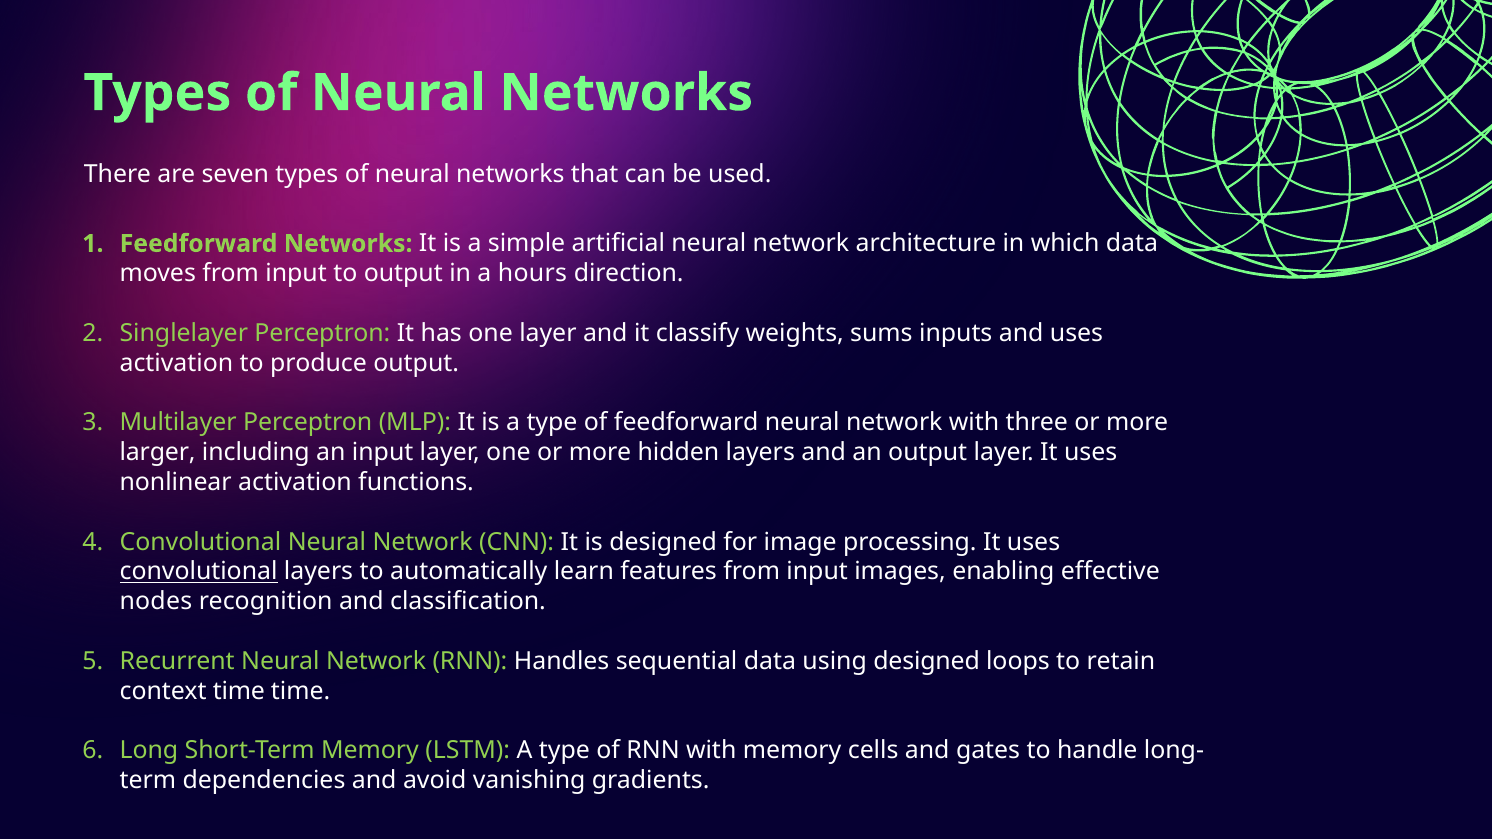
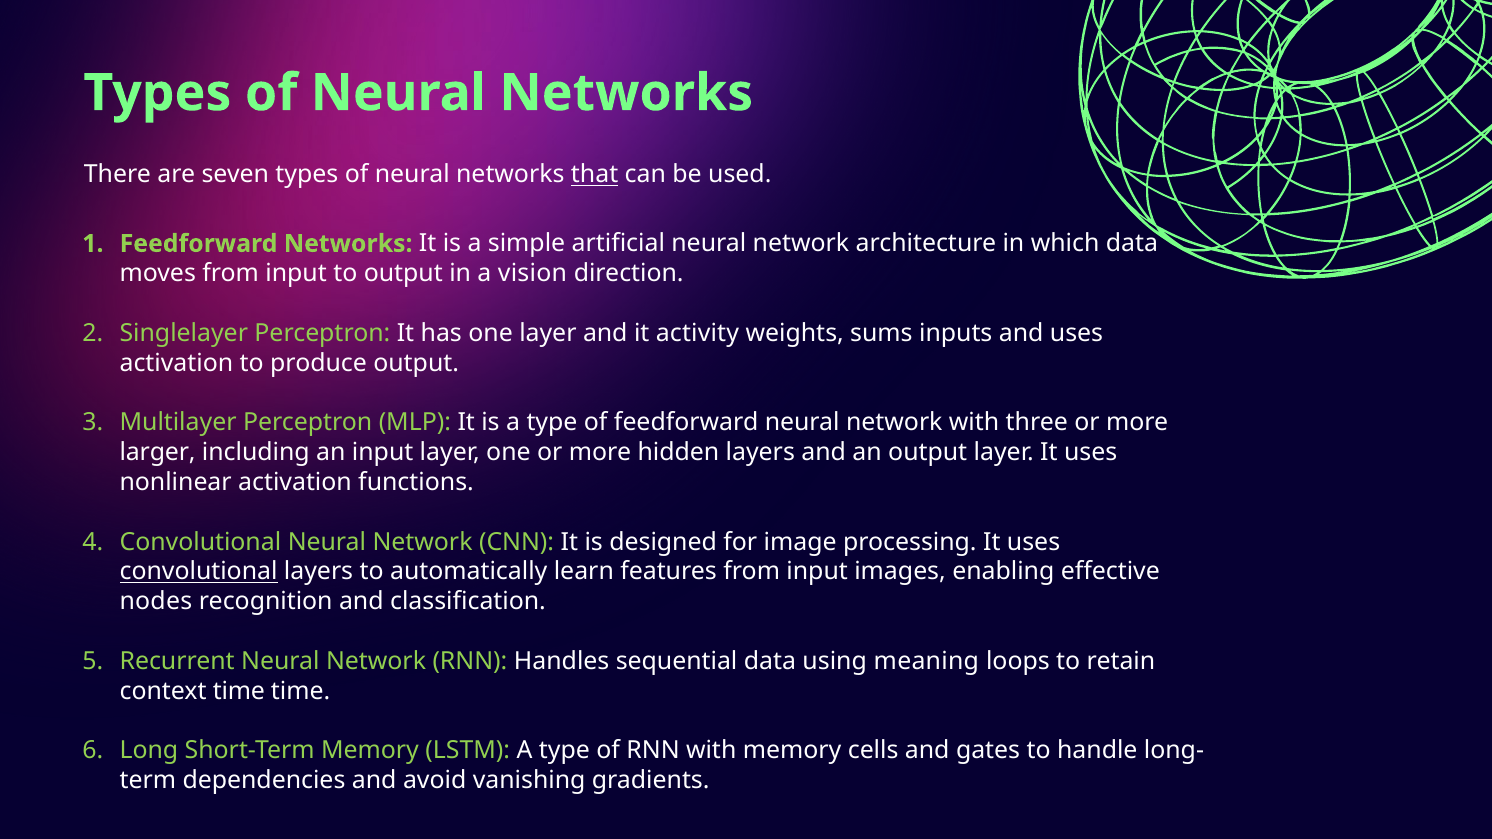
that underline: none -> present
hours: hours -> vision
classify: classify -> activity
using designed: designed -> meaning
